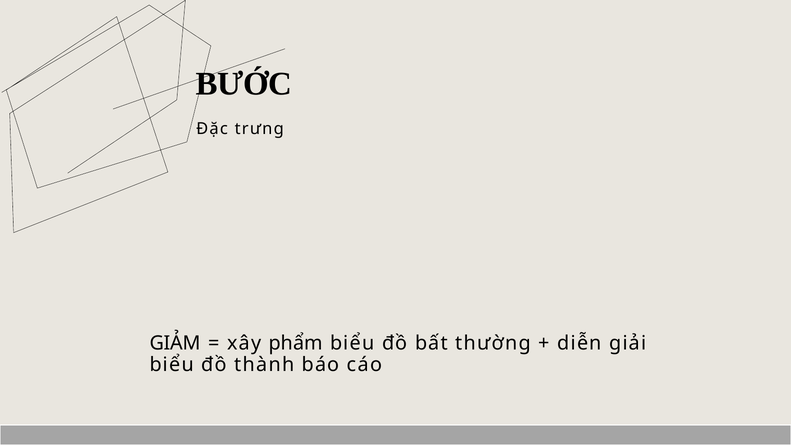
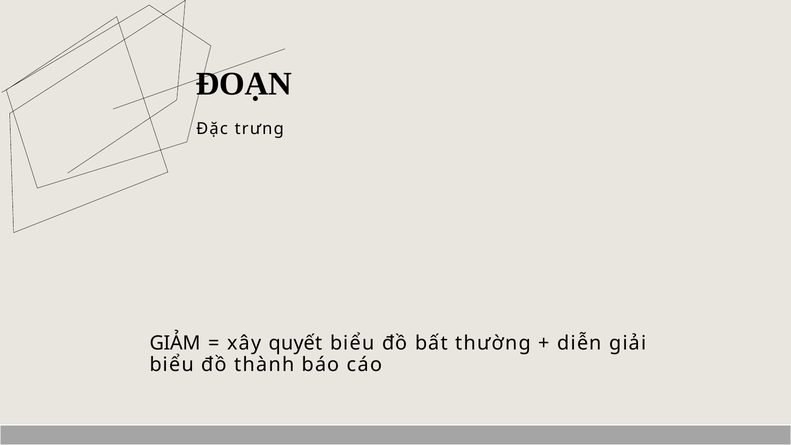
BƯỚC: BƯỚC -> ĐOẠN
phẩm: phẩm -> quyết
